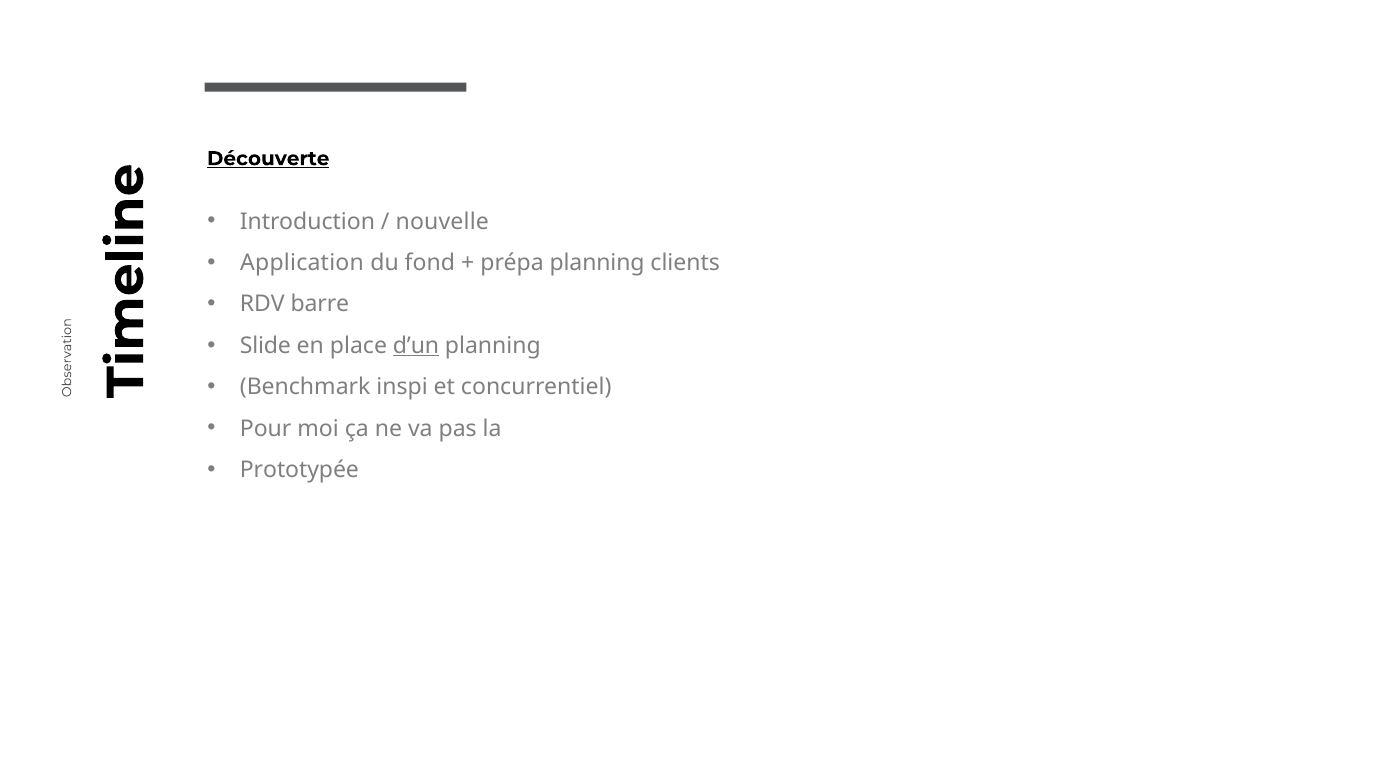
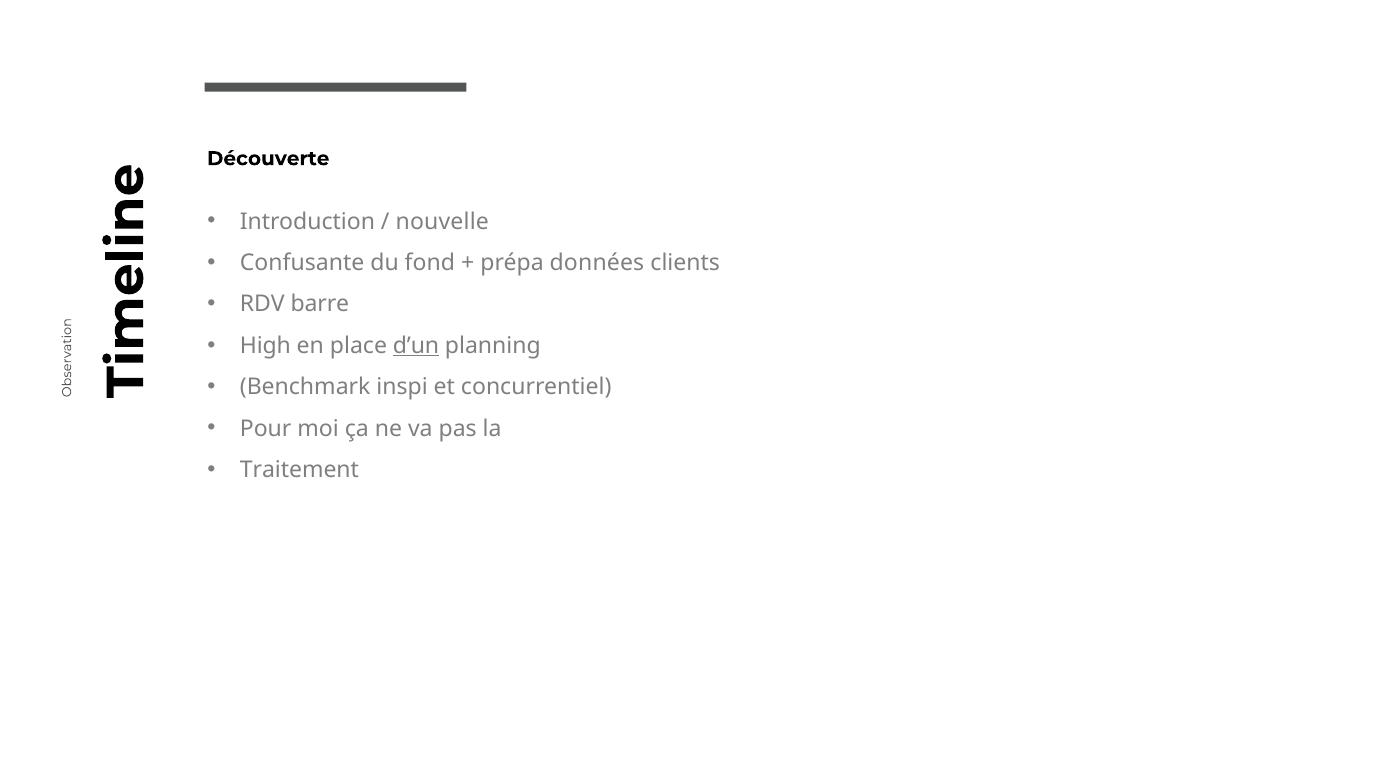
Découverte underline: present -> none
Application: Application -> Confusante
prépa planning: planning -> données
Slide: Slide -> High
Prototypée: Prototypée -> Traitement
